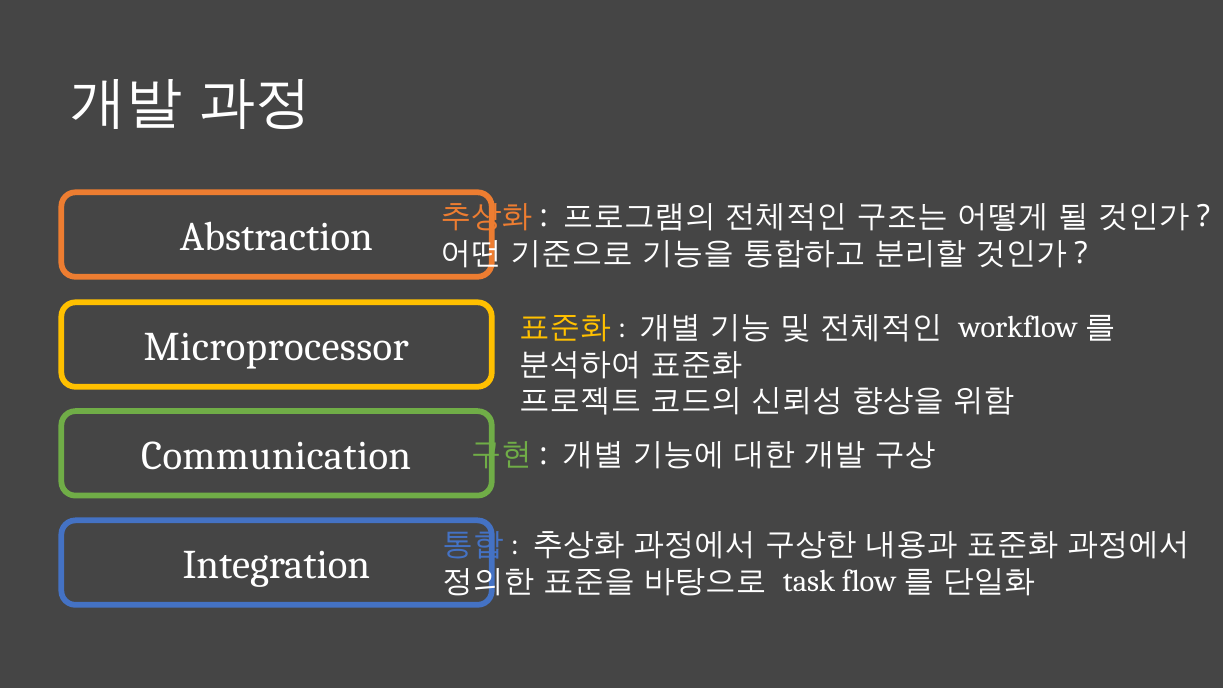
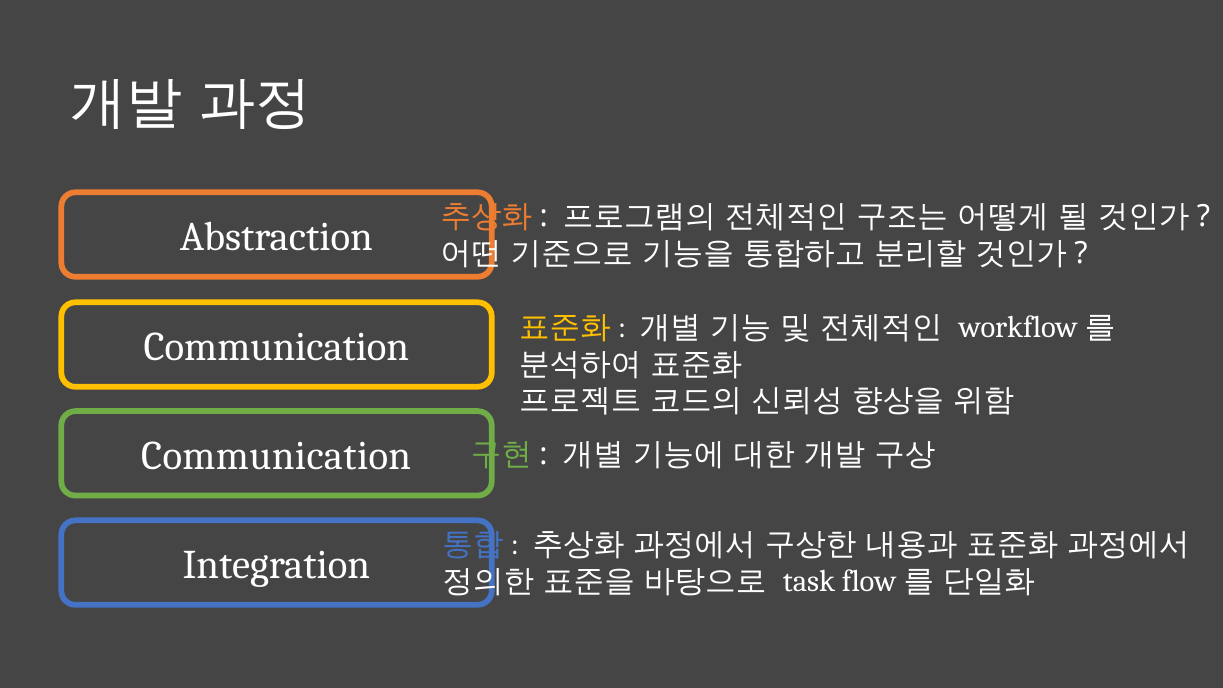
Microprocessor at (276, 347): Microprocessor -> Communication
